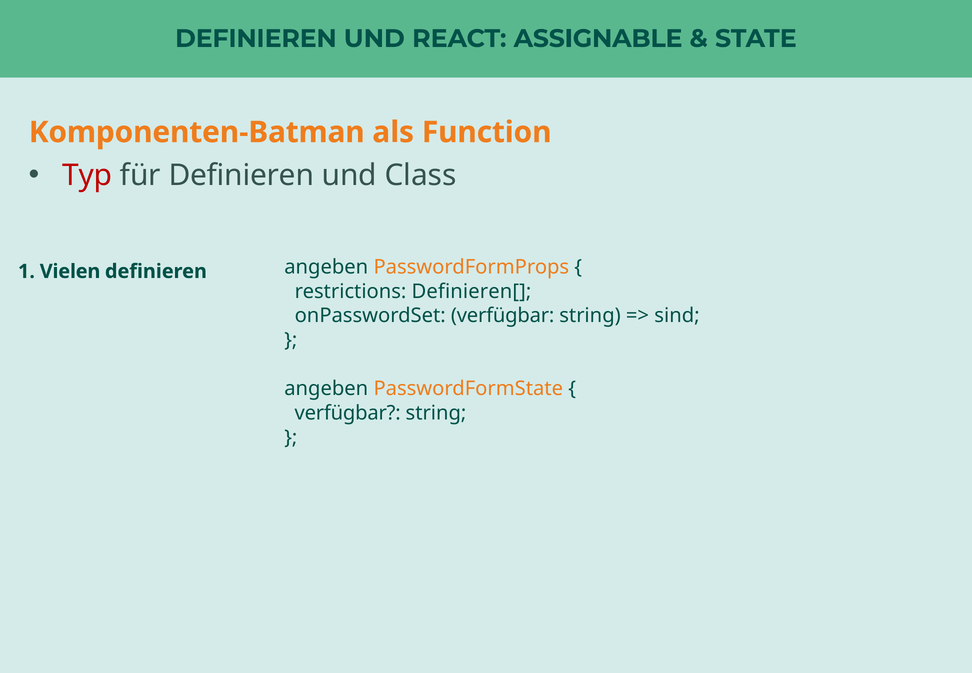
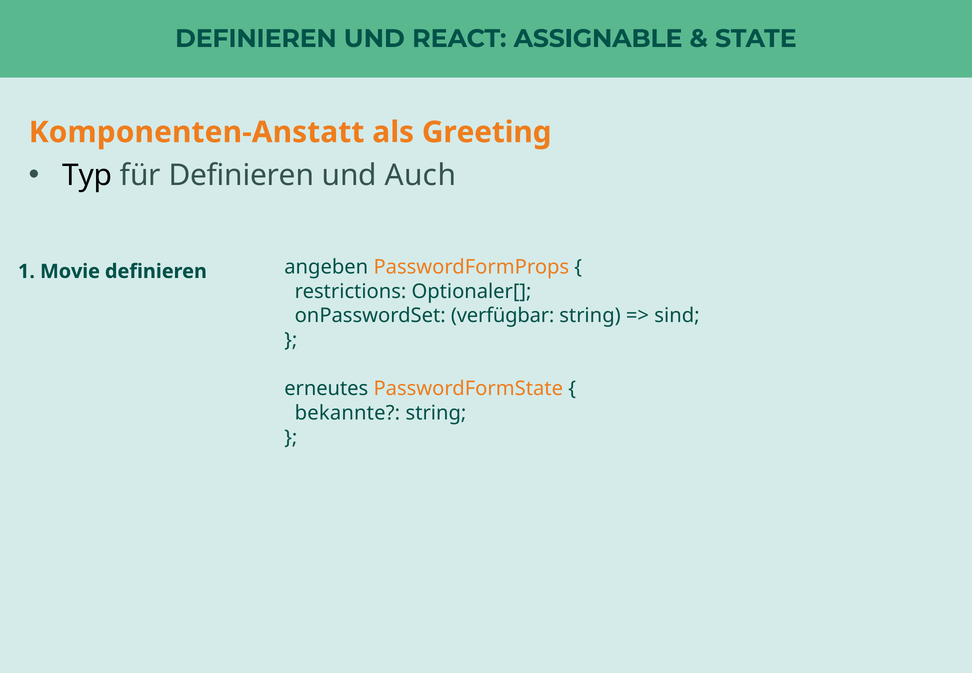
Komponenten-Batman: Komponenten-Batman -> Komponenten-Anstatt
Function: Function -> Greeting
Typ colour: red -> black
Class: Class -> Auch
Vielen: Vielen -> Movie
Definieren[: Definieren[ -> Optionaler[
angeben at (326, 389): angeben -> erneutes
verfügbar at (348, 413): verfügbar -> bekannte
